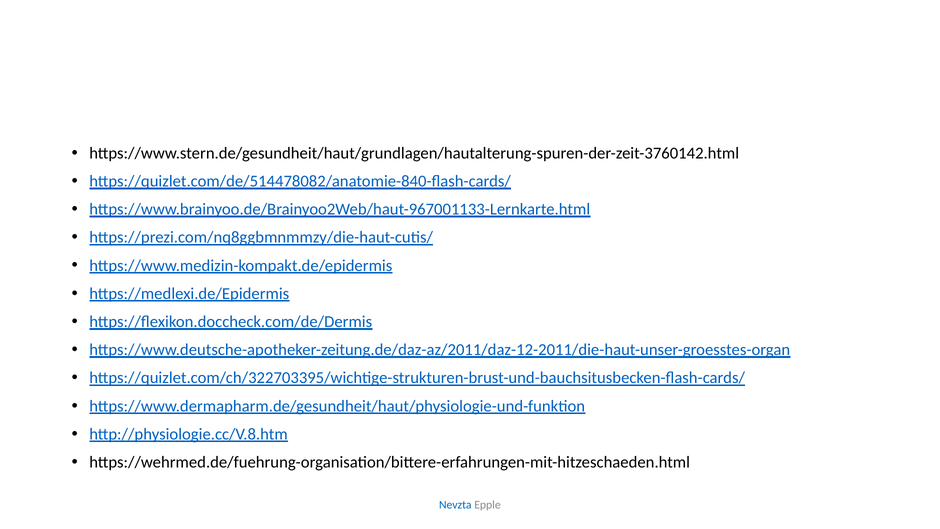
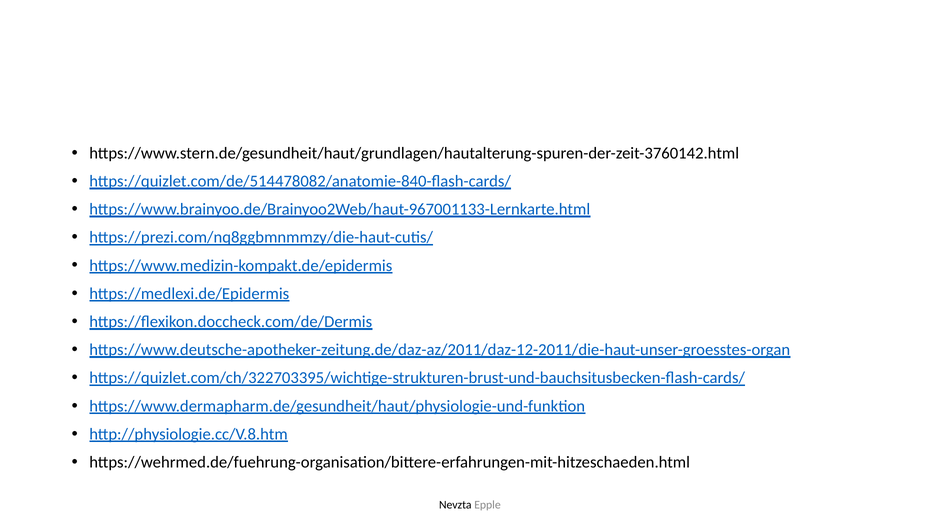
Nevzta colour: blue -> black
